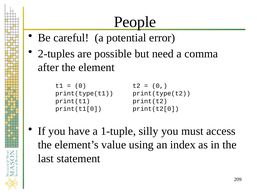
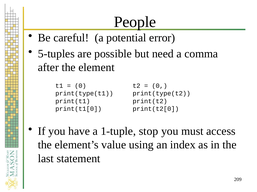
2-tuples: 2-tuples -> 5-tuples
silly: silly -> stop
